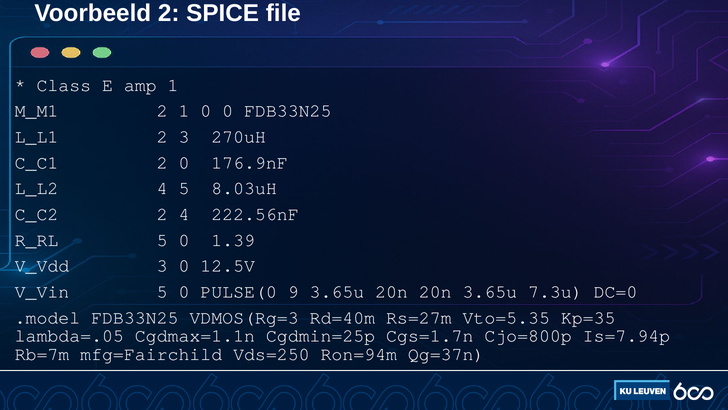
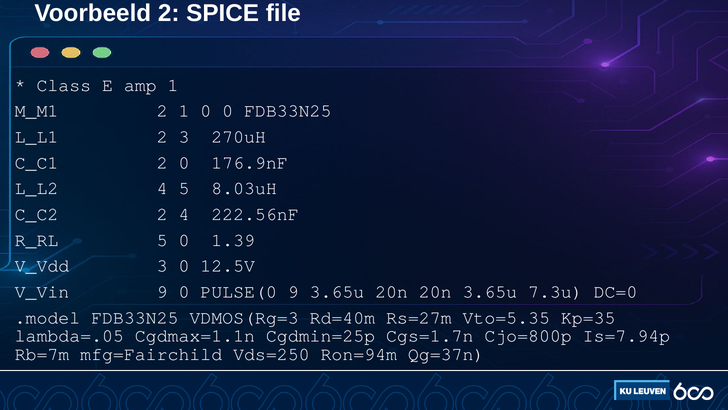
V_Vin 5: 5 -> 9
